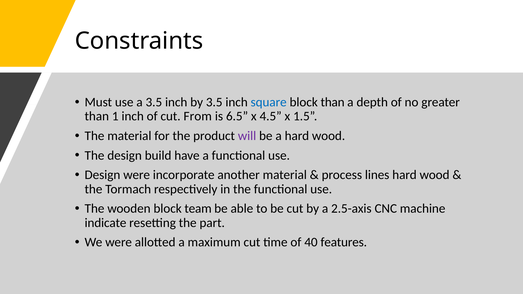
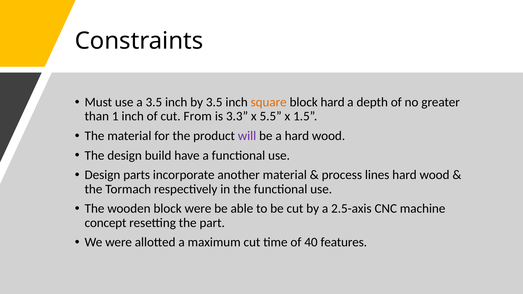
square colour: blue -> orange
block than: than -> hard
6.5: 6.5 -> 3.3
4.5: 4.5 -> 5.5
Design were: were -> parts
block team: team -> were
indicate: indicate -> concept
